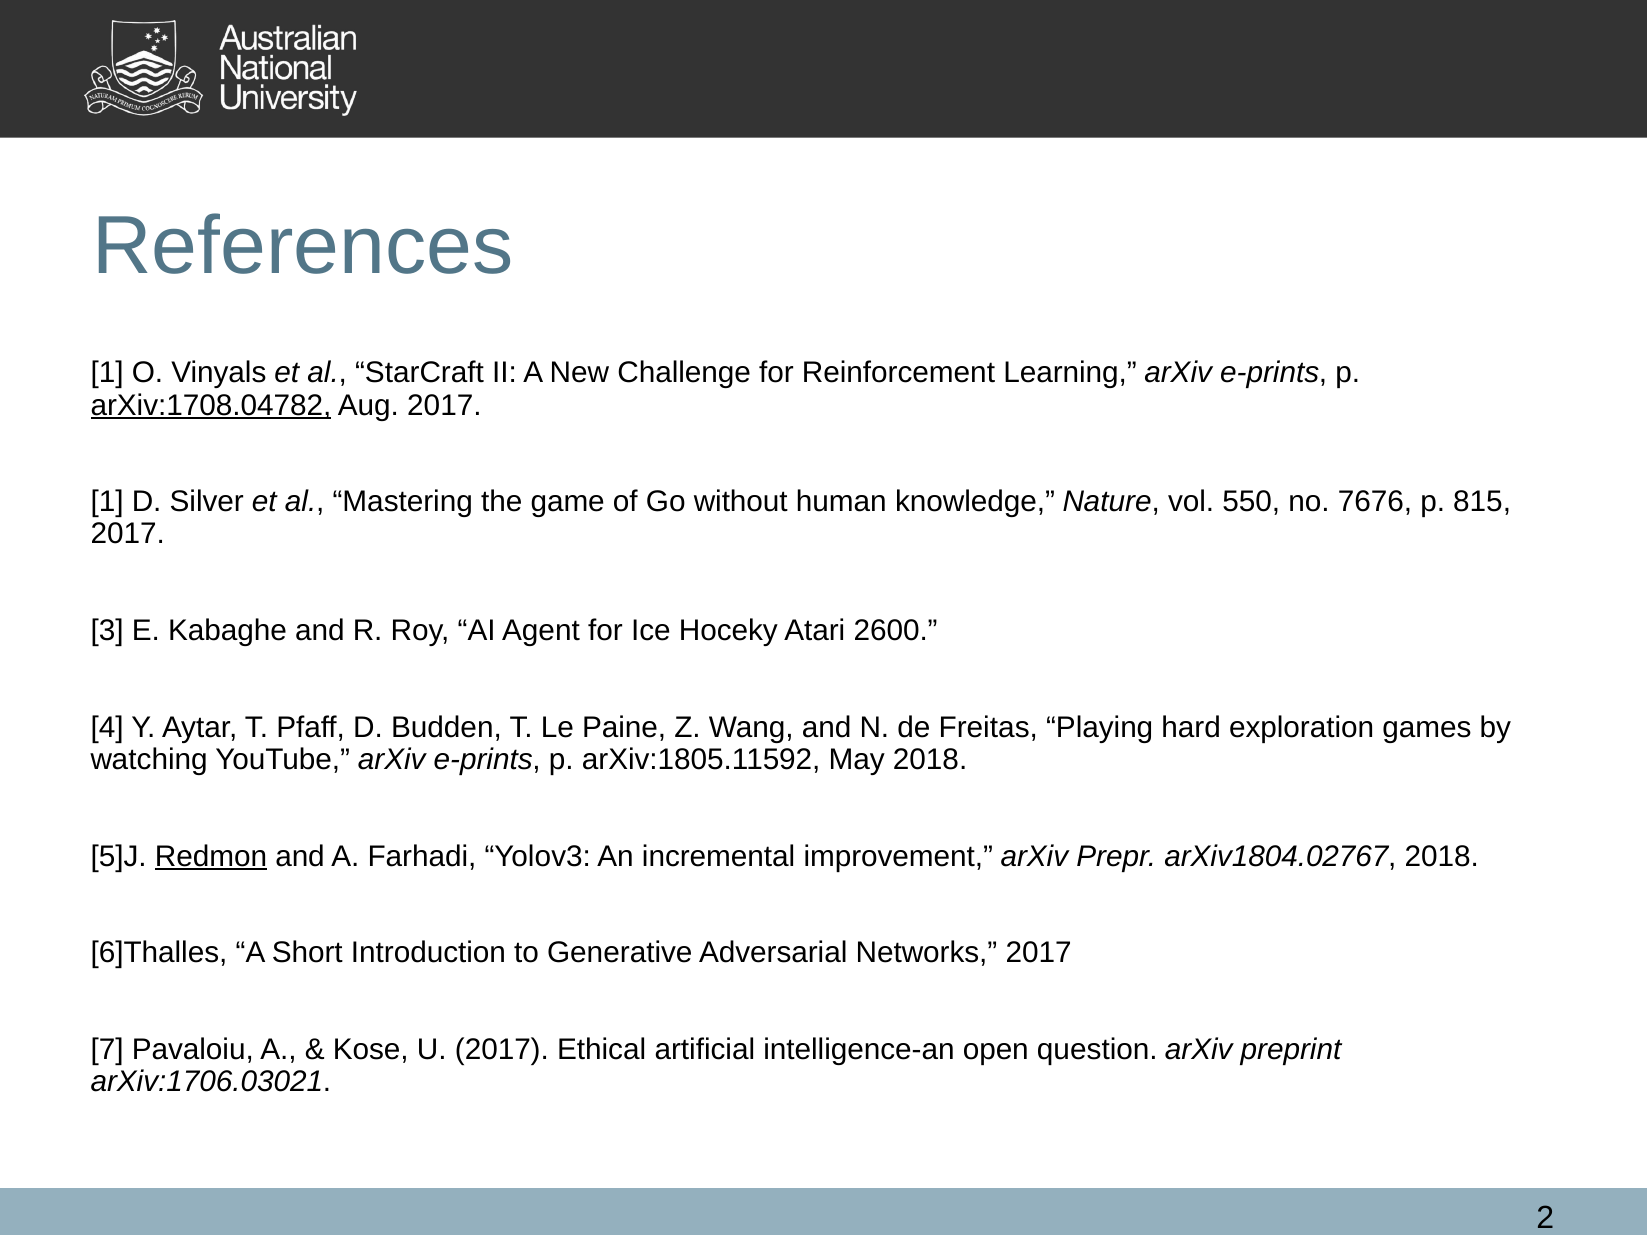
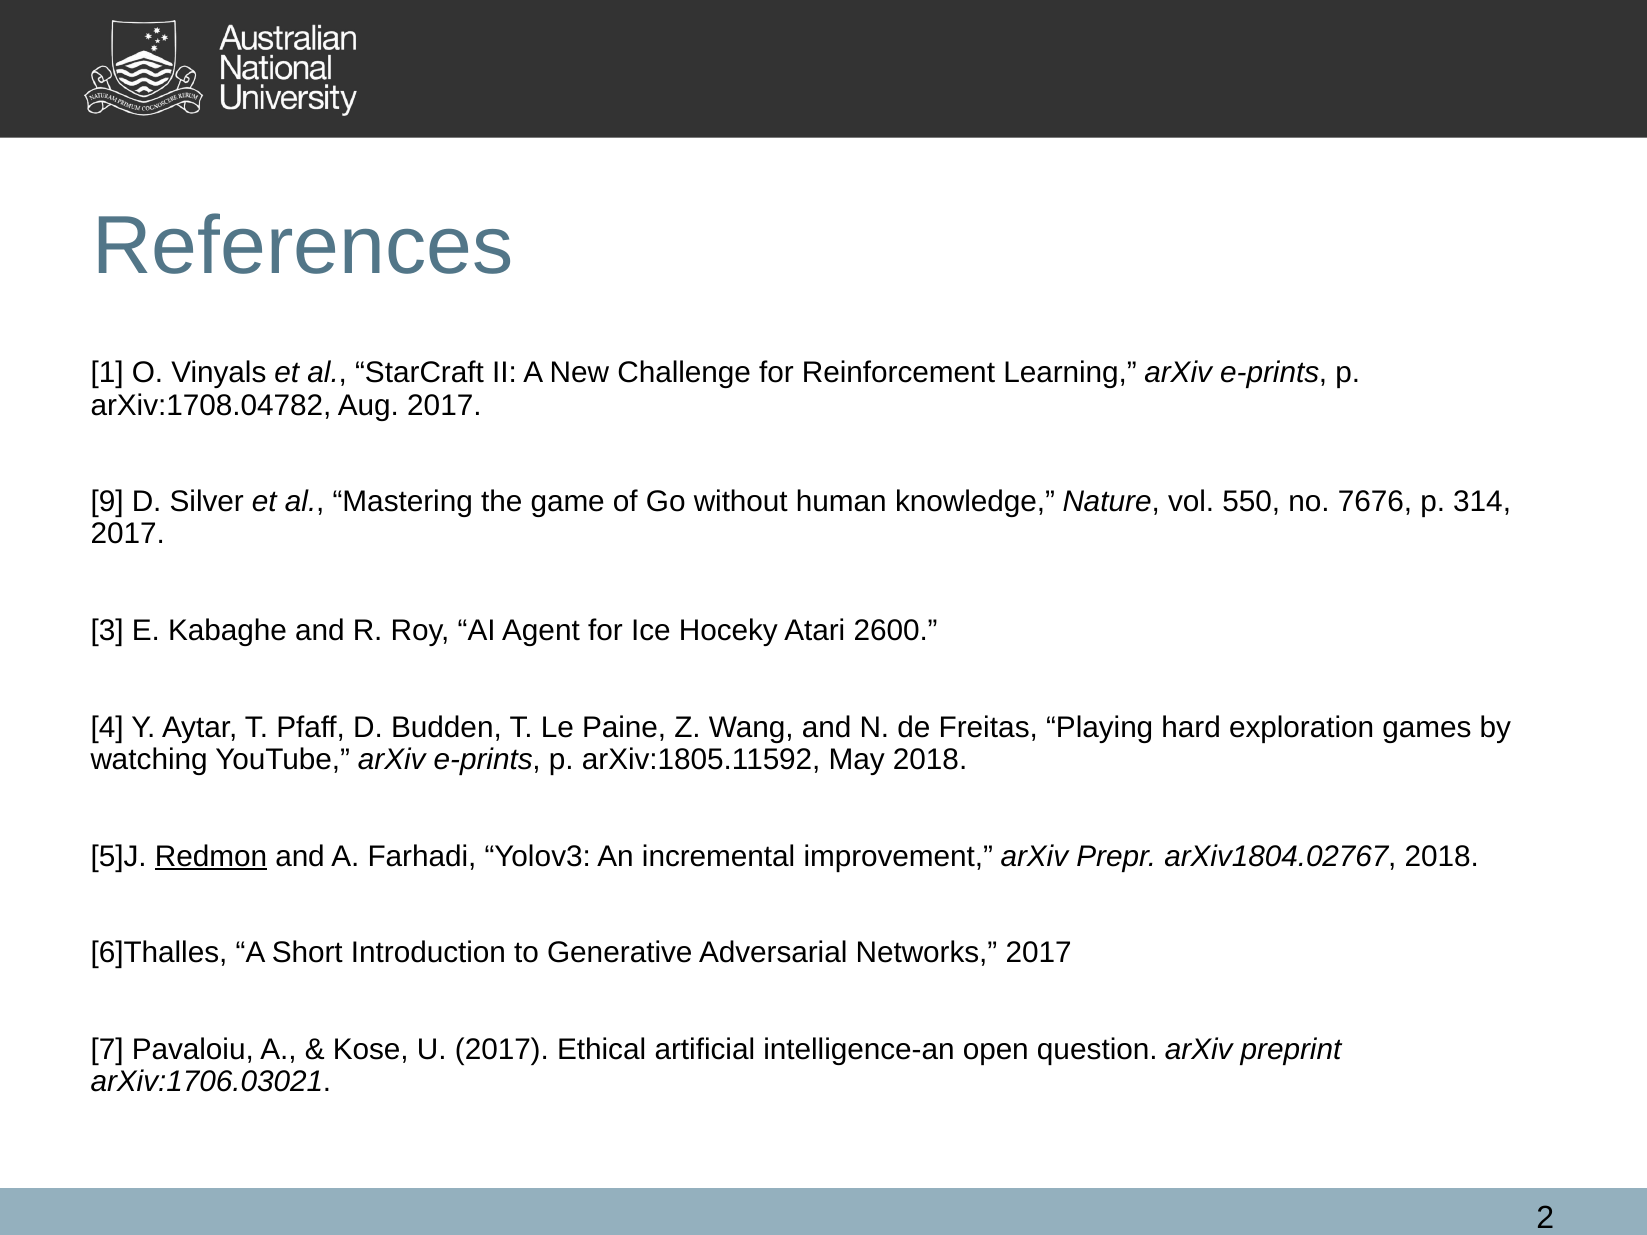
arXiv:1708.04782 underline: present -> none
1 at (107, 502): 1 -> 9
815: 815 -> 314
